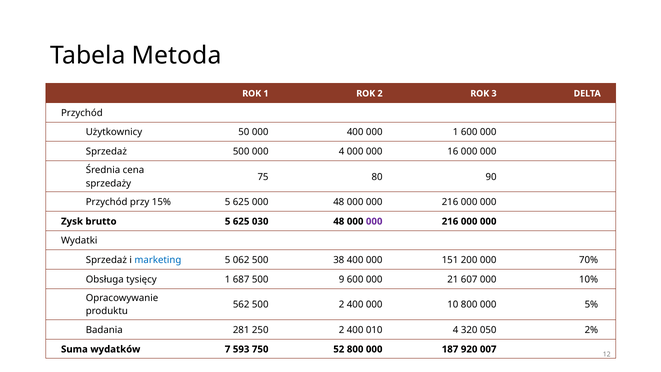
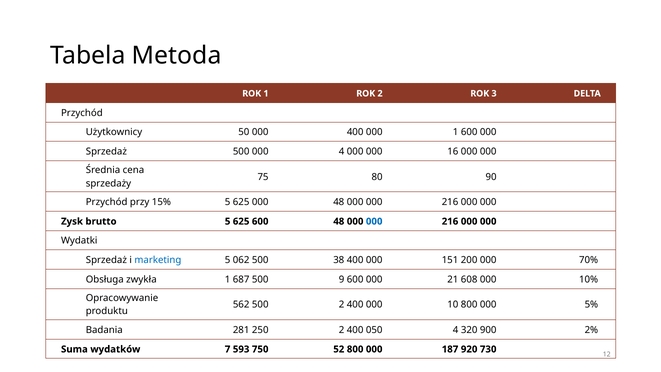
625 030: 030 -> 600
000 at (374, 221) colour: purple -> blue
tysięcy: tysięcy -> zwykła
607: 607 -> 608
010: 010 -> 050
050: 050 -> 900
007: 007 -> 730
